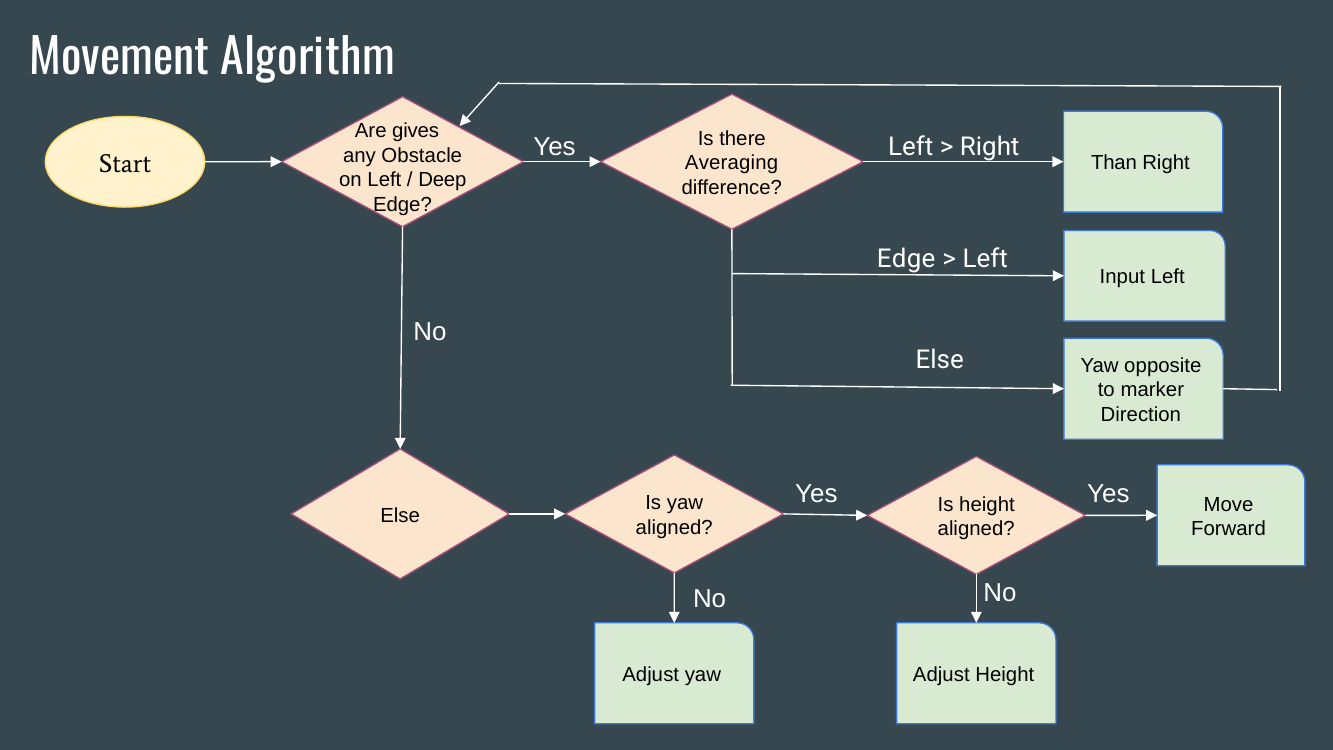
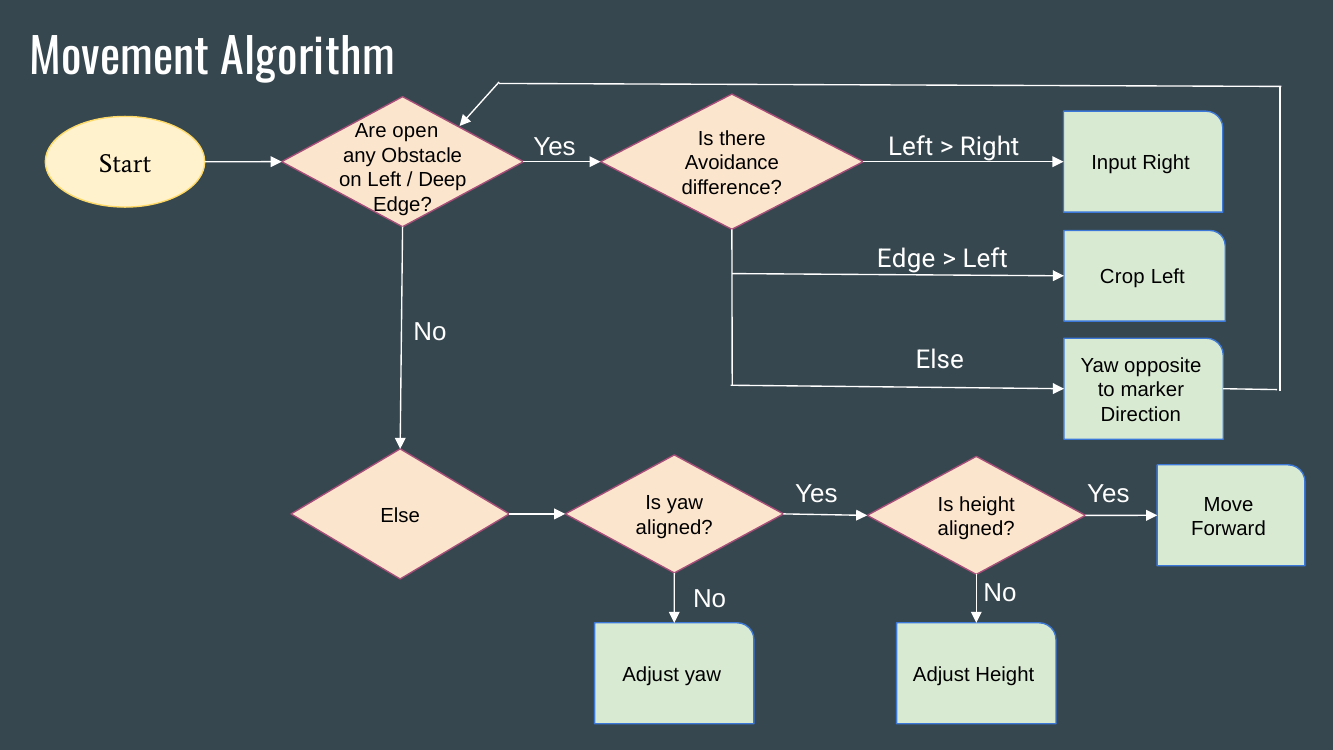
gives: gives -> open
Averaging: Averaging -> Avoidance
Than: Than -> Input
Input: Input -> Crop
